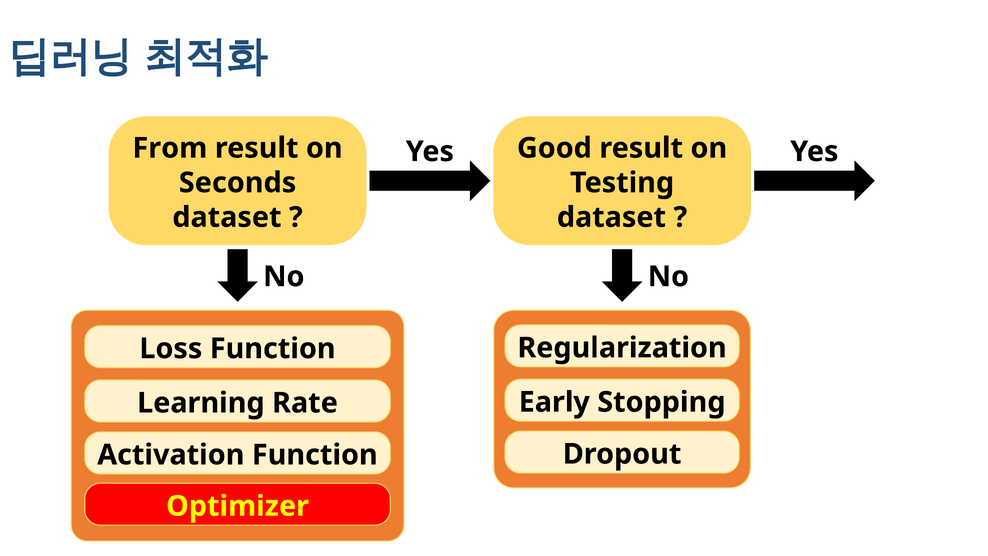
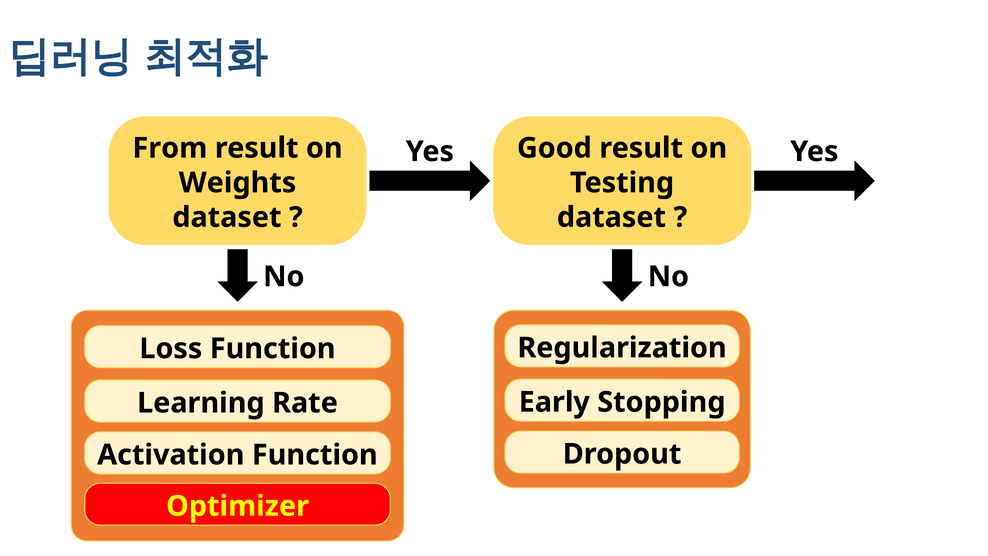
Seconds: Seconds -> Weights
